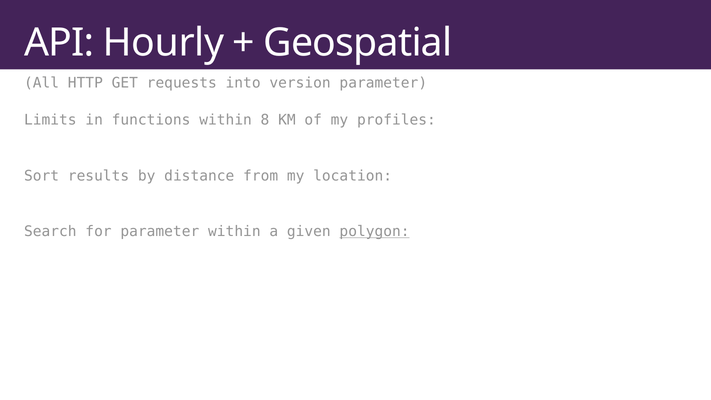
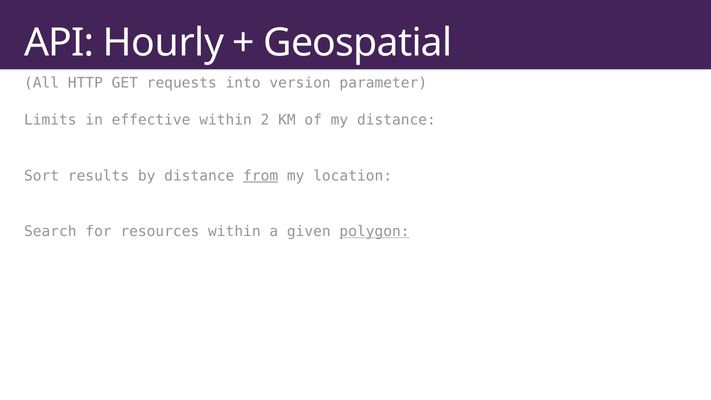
functions: functions -> effective
8: 8 -> 2
my profiles: profiles -> distance
from underline: none -> present
for parameter: parameter -> resources
